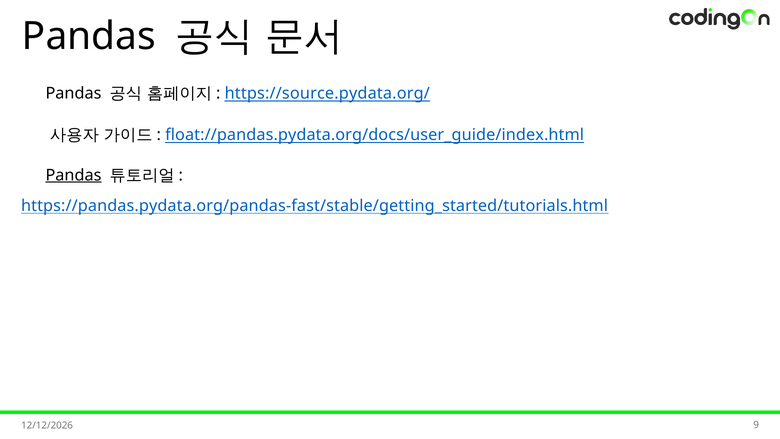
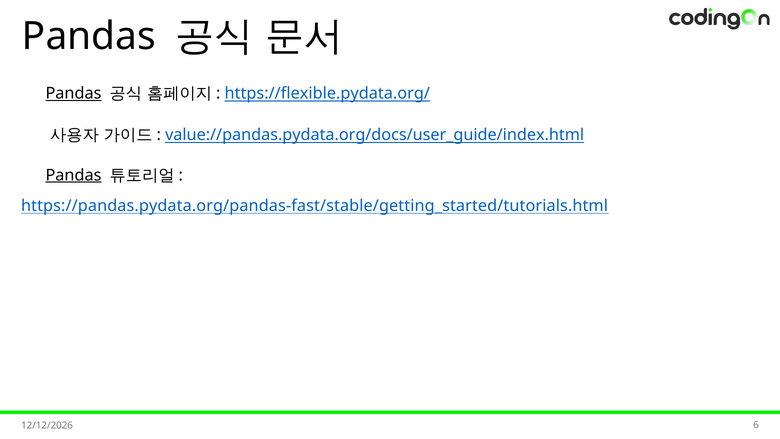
Pandas at (73, 94) underline: none -> present
https://source.pydata.org/: https://source.pydata.org/ -> https://flexible.pydata.org/
float://pandas.pydata.org/docs/user_guide/index.html: float://pandas.pydata.org/docs/user_guide/index.html -> value://pandas.pydata.org/docs/user_guide/index.html
9: 9 -> 6
